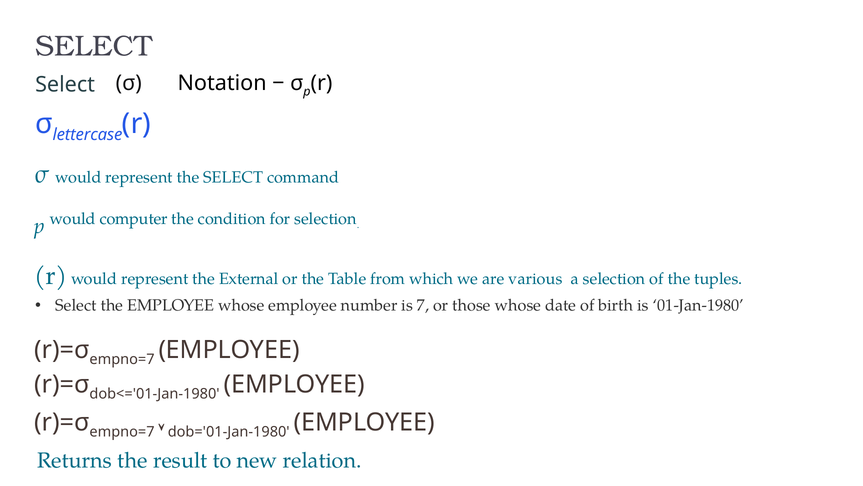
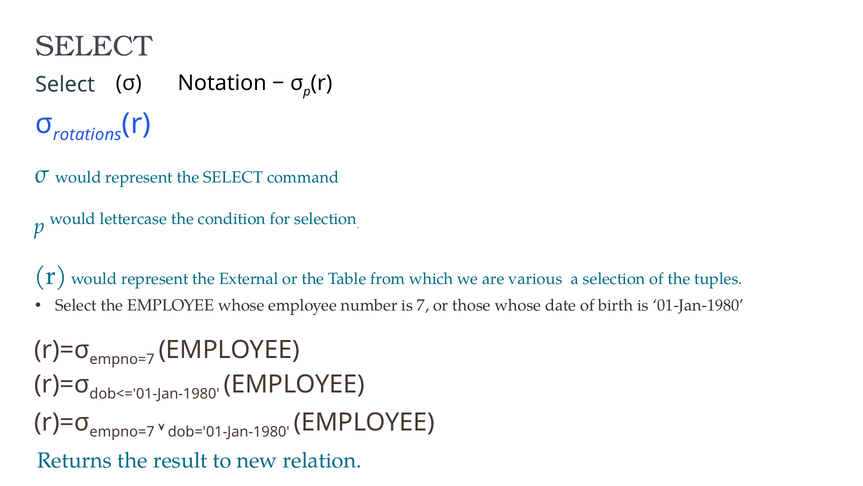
lettercase: lettercase -> rotations
computer: computer -> lettercase
